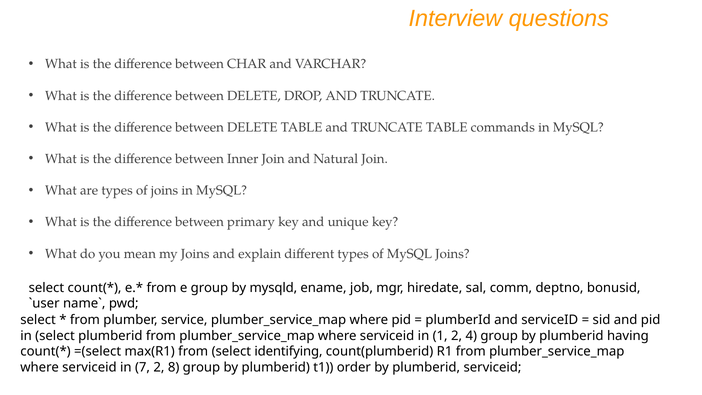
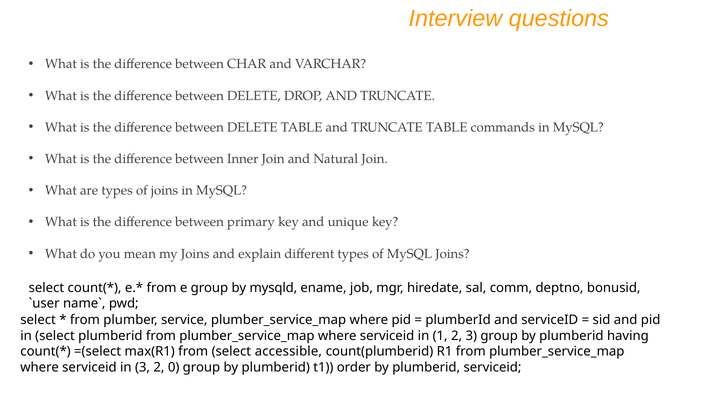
2 4: 4 -> 3
identifying: identifying -> accessible
in 7: 7 -> 3
8: 8 -> 0
